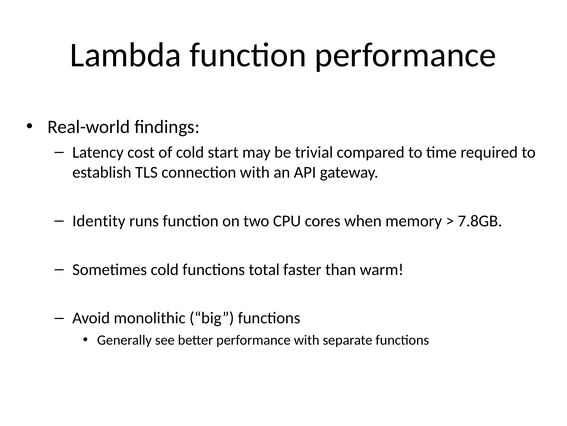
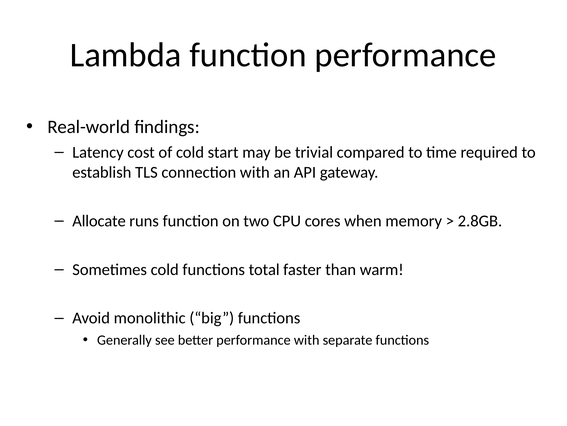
Identity: Identity -> Allocate
7.8GB: 7.8GB -> 2.8GB
